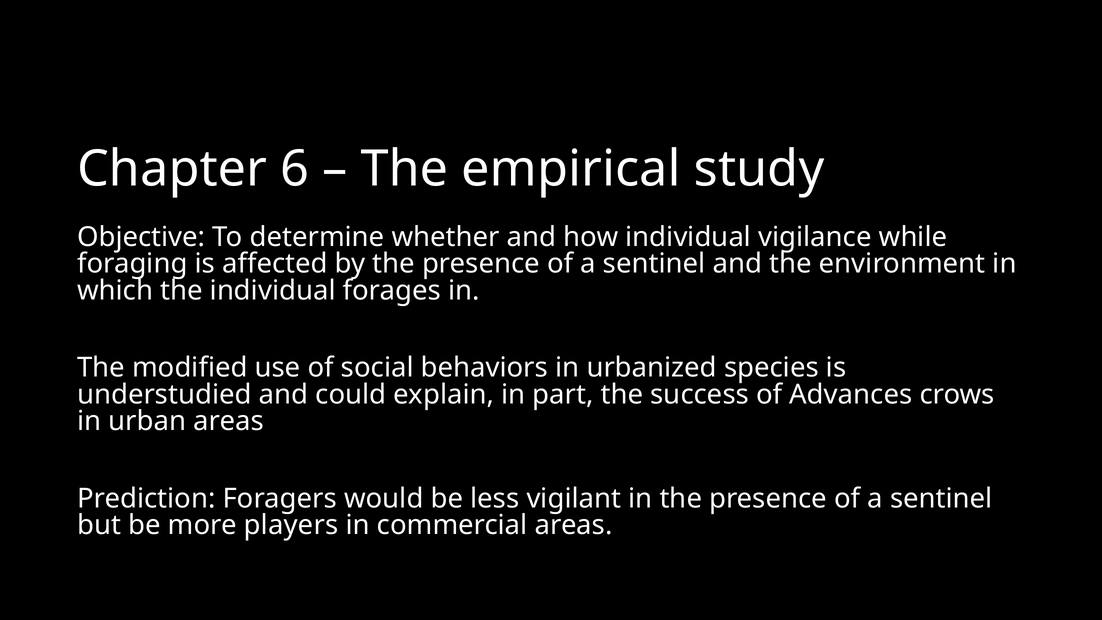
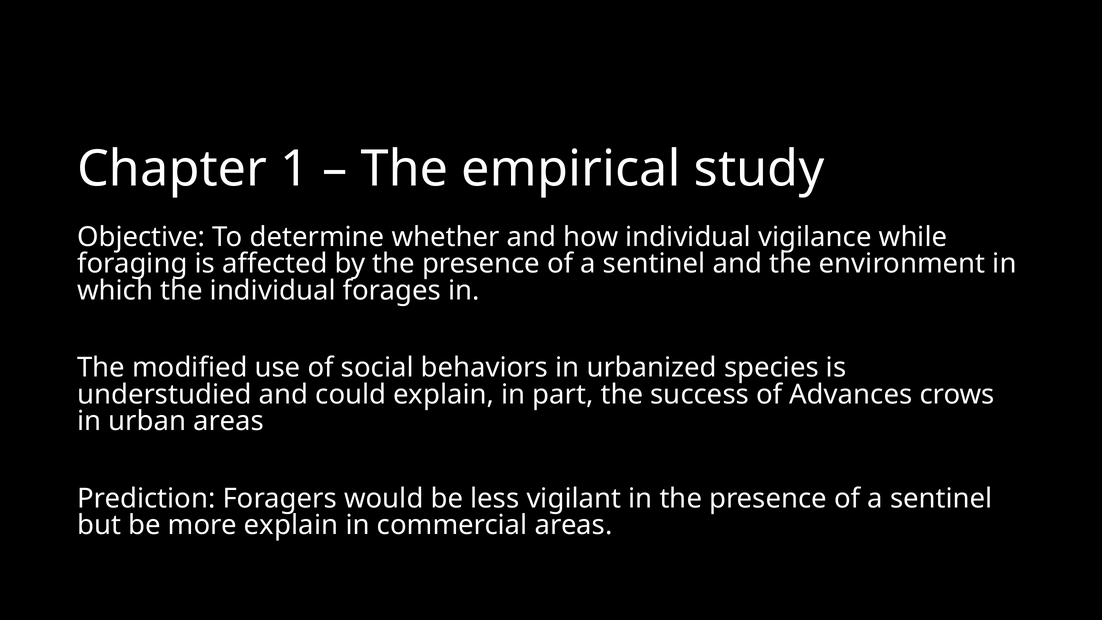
6: 6 -> 1
more players: players -> explain
